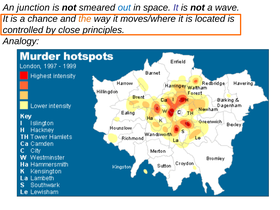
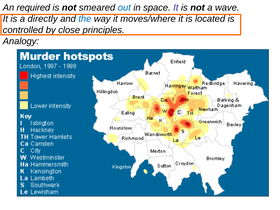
junction: junction -> required
chance: chance -> directly
the colour: orange -> blue
